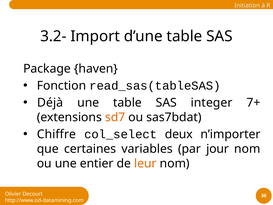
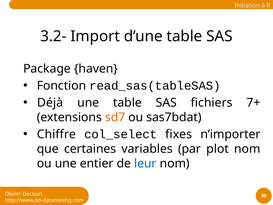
integer: integer -> fichiers
deux: deux -> fixes
jour: jour -> plot
leur colour: orange -> blue
